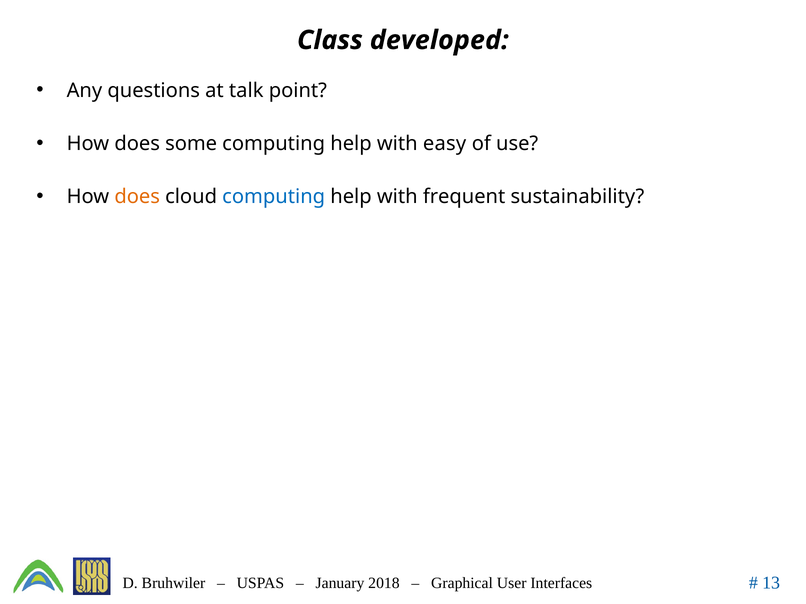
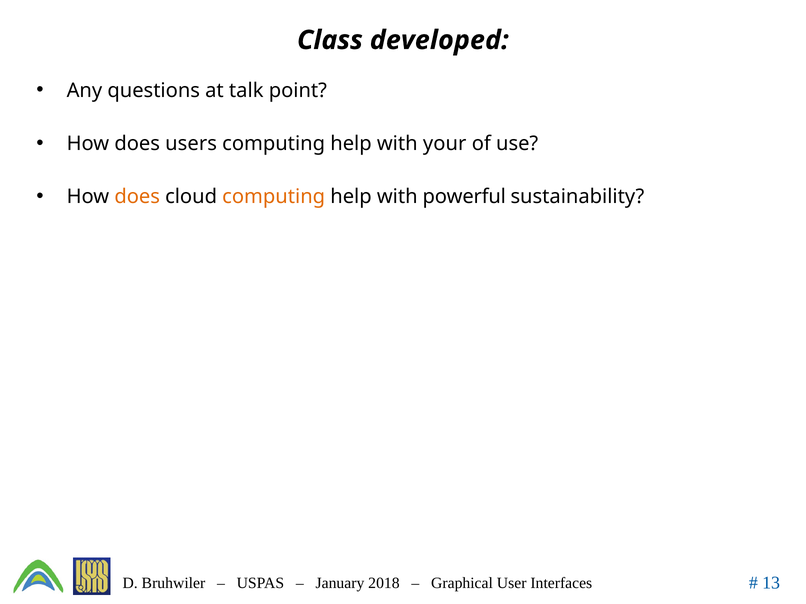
some: some -> users
easy: easy -> your
computing at (274, 197) colour: blue -> orange
frequent: frequent -> powerful
